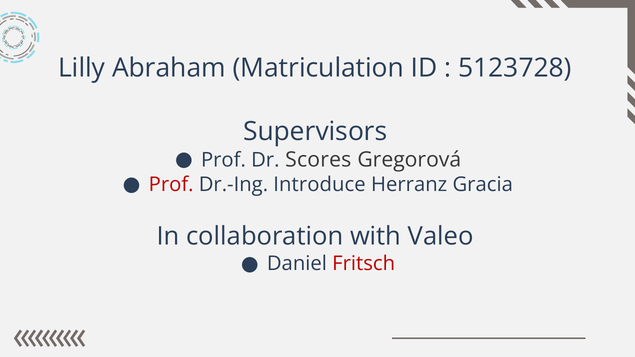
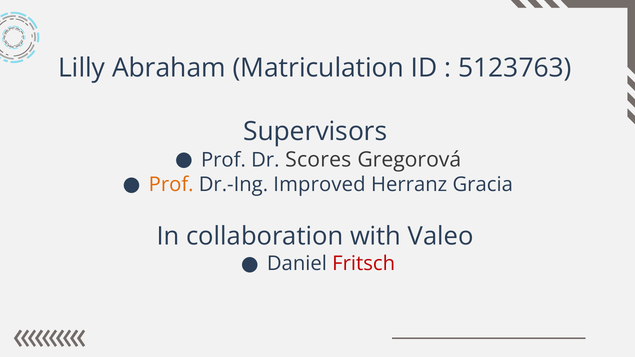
5123728: 5123728 -> 5123763
Prof at (171, 184) colour: red -> orange
Introduce: Introduce -> Improved
